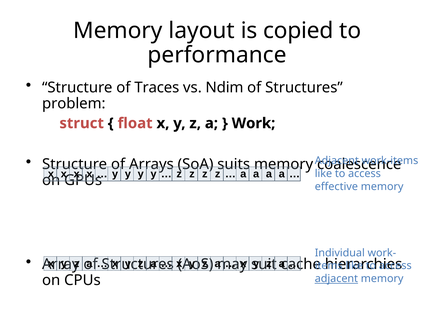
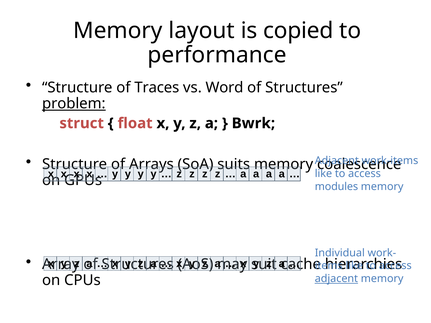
Ndim: Ndim -> Word
problem underline: none -> present
Work: Work -> Bwrk
effective: effective -> modules
